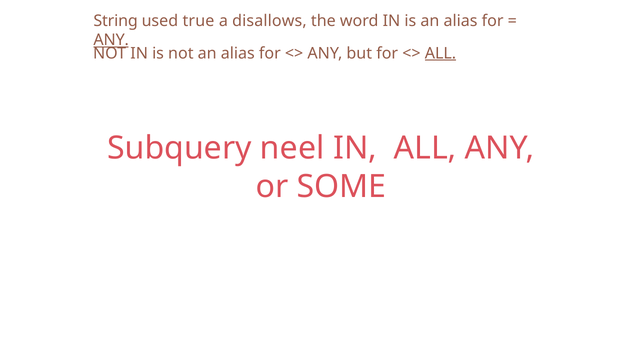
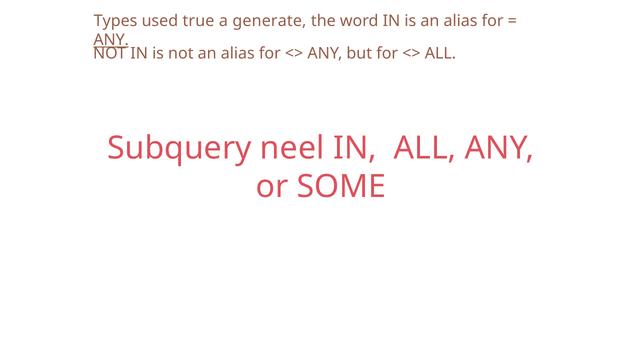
String: String -> Types
disallows: disallows -> generate
ALL at (440, 53) underline: present -> none
